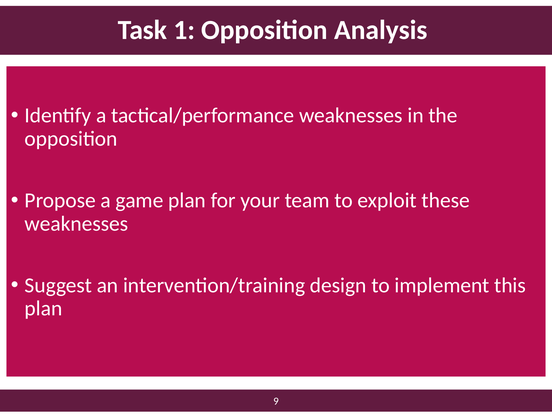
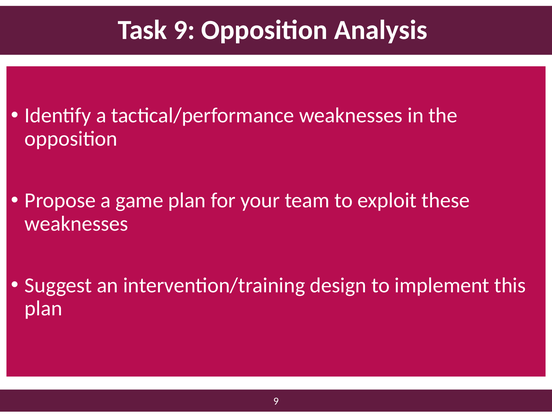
Task 1: 1 -> 9
